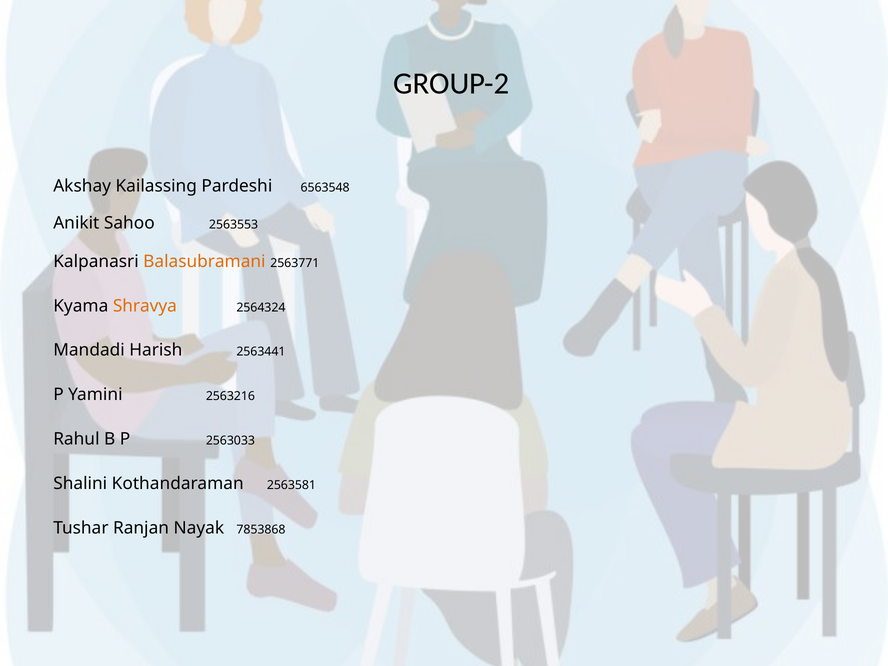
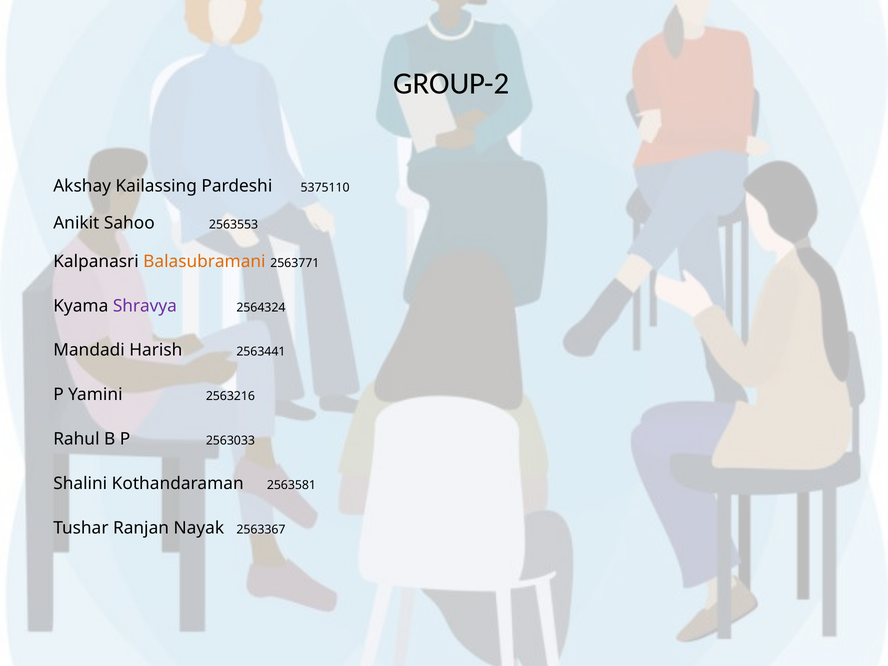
6563548: 6563548 -> 5375110
Shravya colour: orange -> purple
7853868: 7853868 -> 2563367
